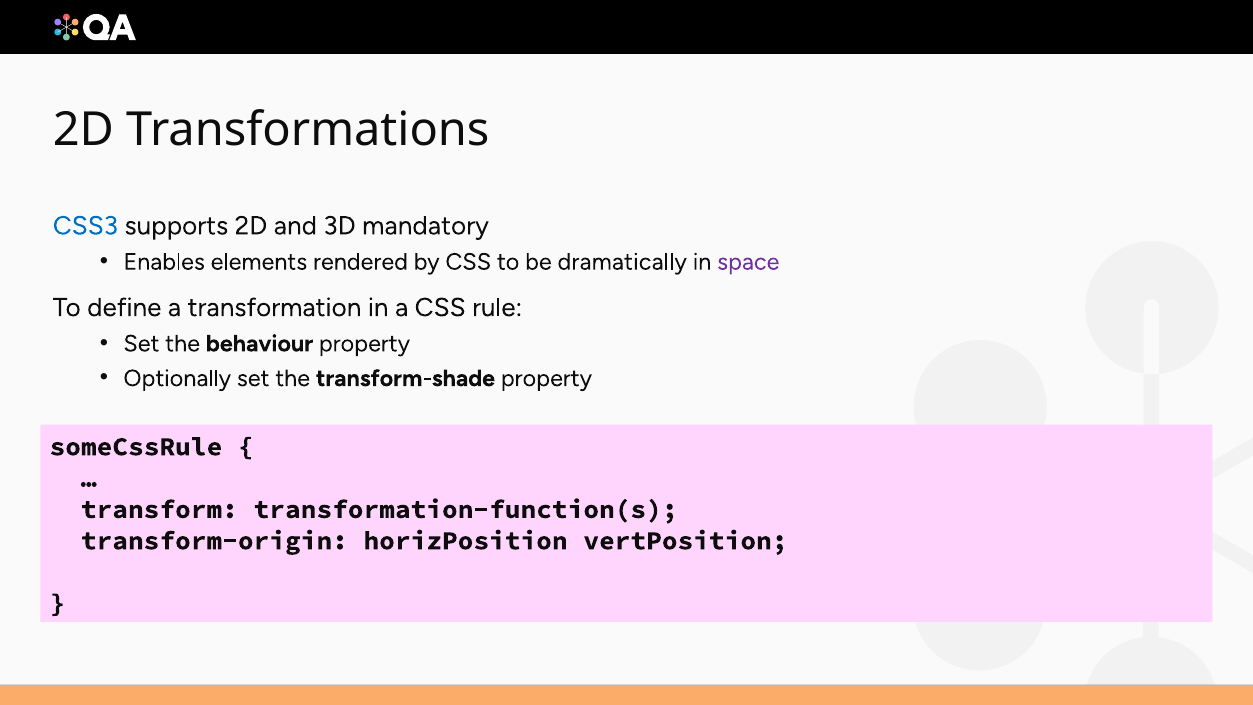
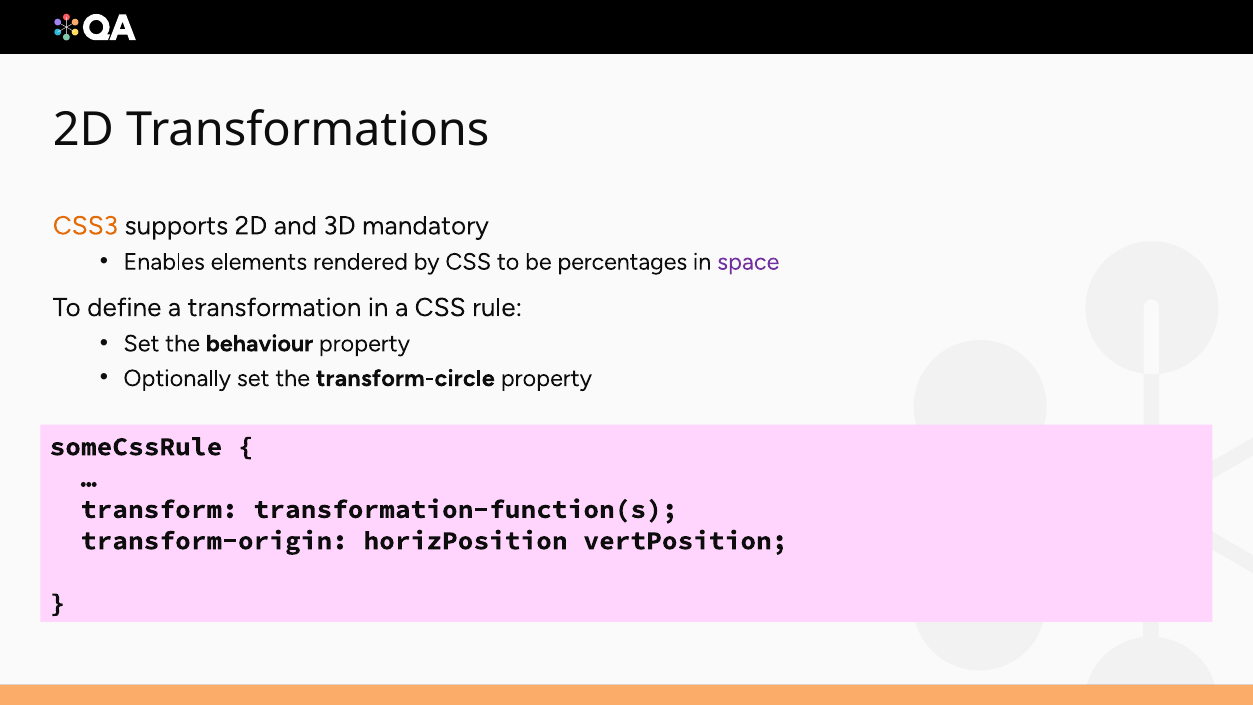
CSS3 colour: blue -> orange
dramatically: dramatically -> percentages
transform-shade: transform-shade -> transform-circle
